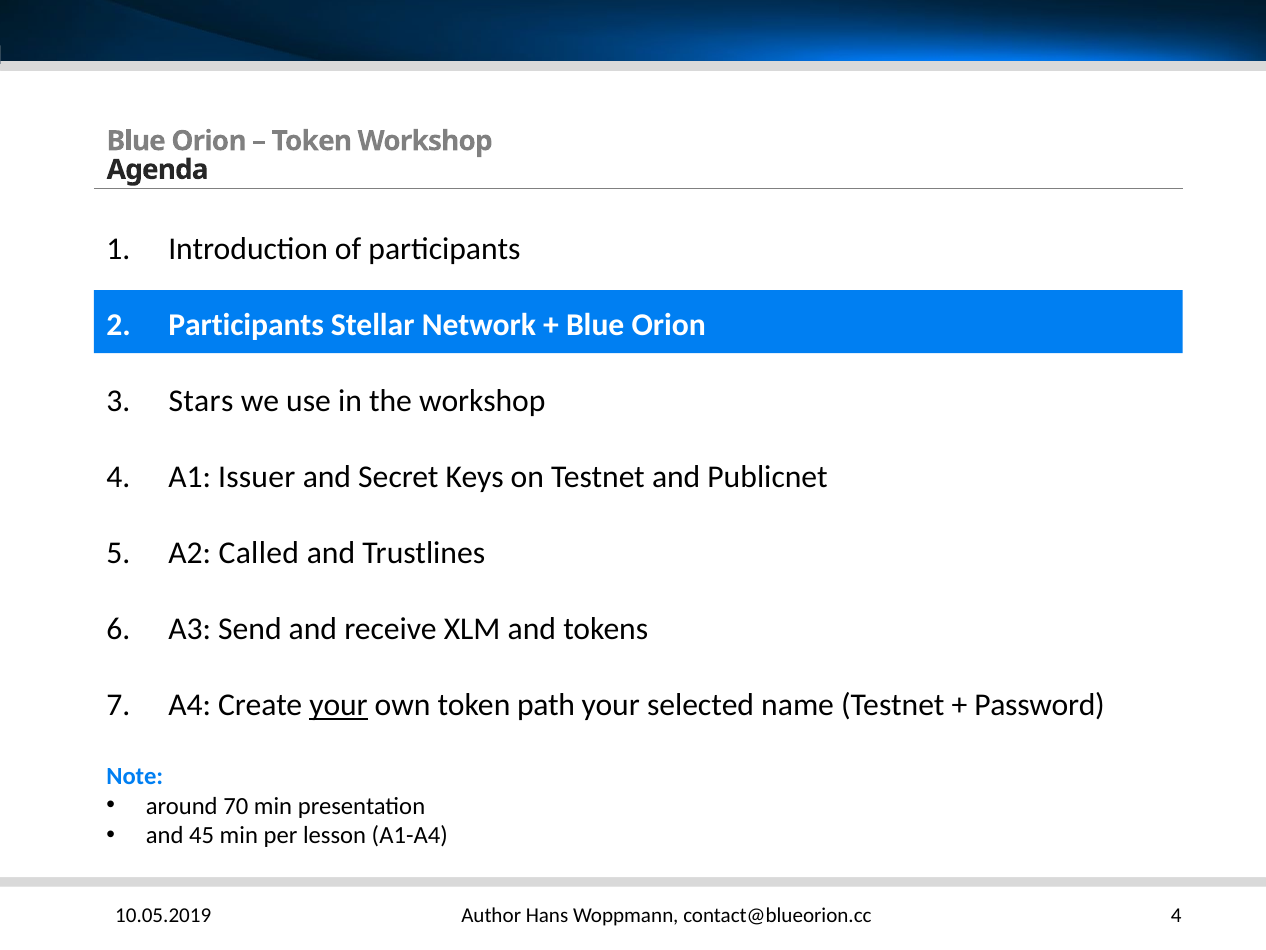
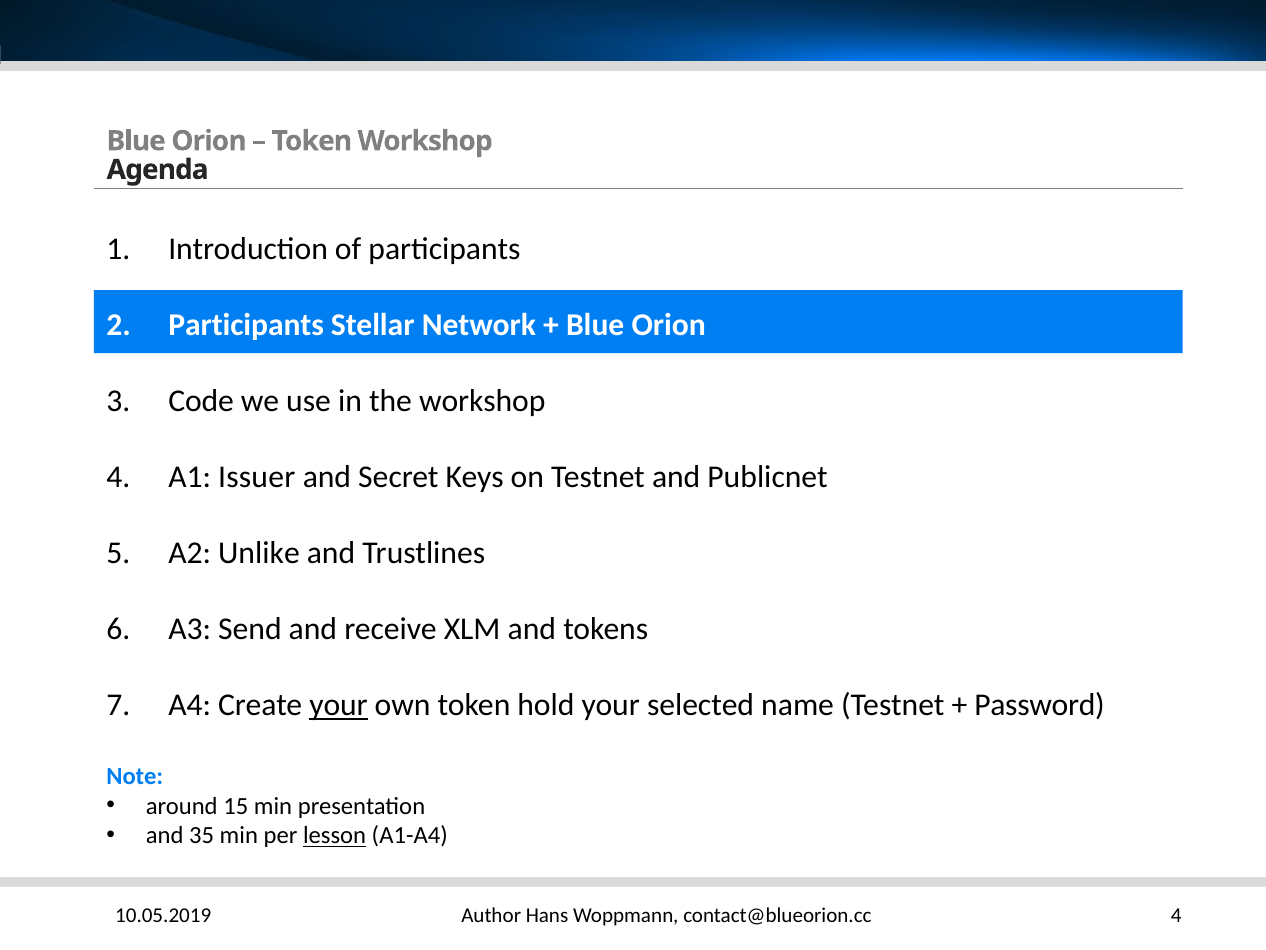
Stars: Stars -> Code
Called: Called -> Unlike
path: path -> hold
70: 70 -> 15
45: 45 -> 35
lesson underline: none -> present
